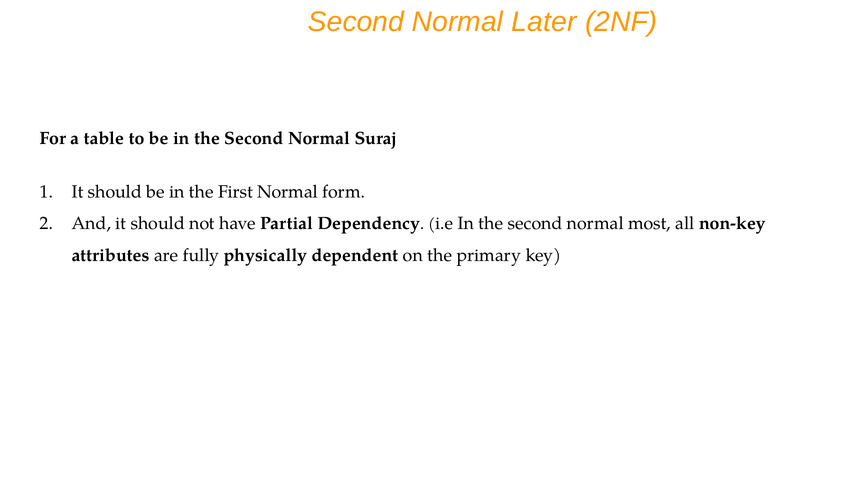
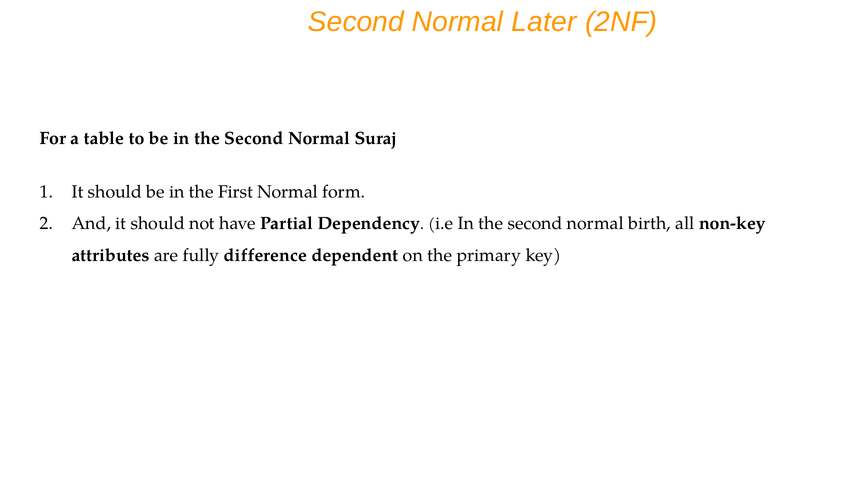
most: most -> birth
physically: physically -> difference
